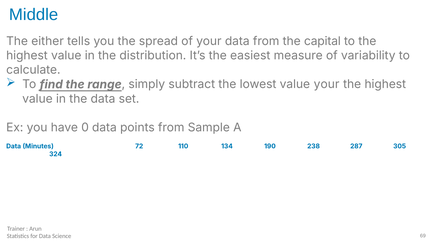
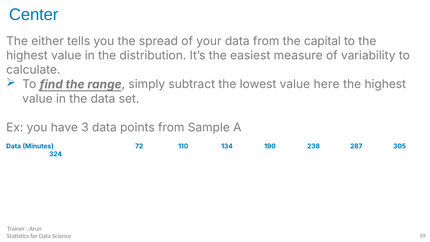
Middle: Middle -> Center
value your: your -> here
0: 0 -> 3
